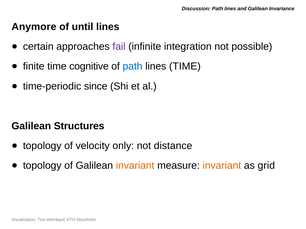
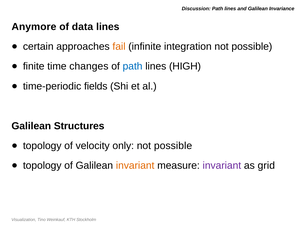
until: until -> data
fail colour: purple -> orange
cognitive: cognitive -> changes
lines TIME: TIME -> HIGH
since: since -> fields
distance at (173, 146): distance -> possible
invariant at (222, 166) colour: orange -> purple
